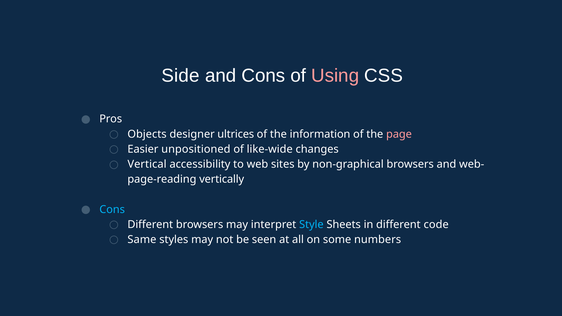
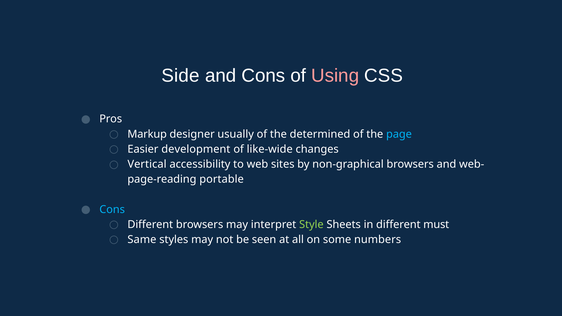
Objects: Objects -> Markup
ultrices: ultrices -> usually
information: information -> determined
page colour: pink -> light blue
unpositioned: unpositioned -> development
vertically: vertically -> portable
Style at (311, 225) colour: light blue -> light green
code: code -> must
